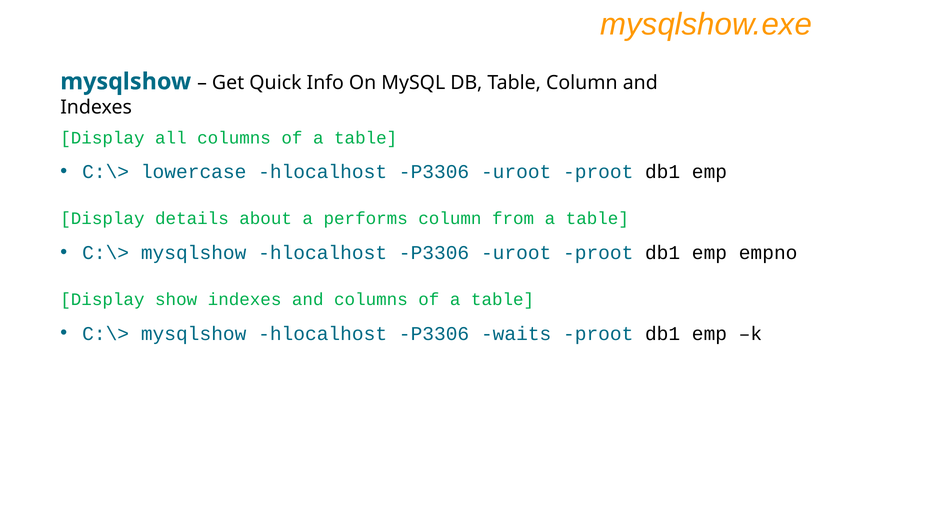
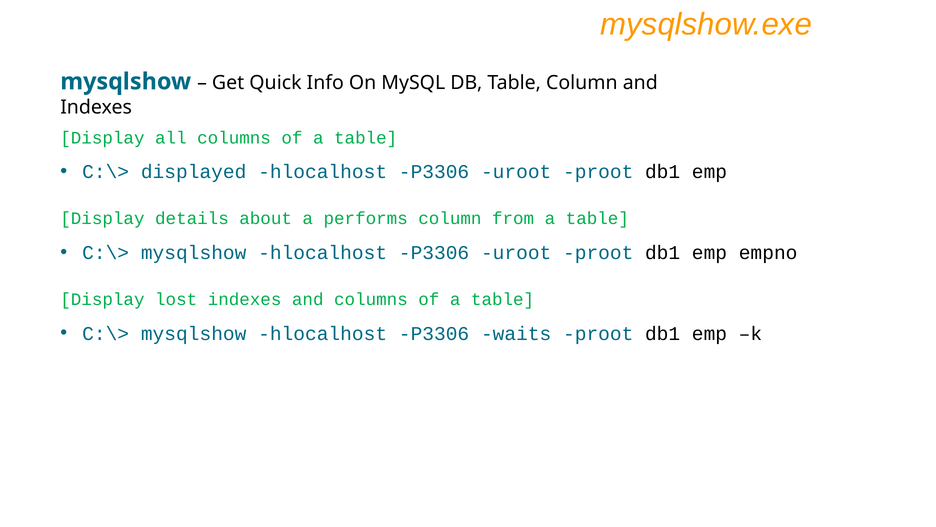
lowercase: lowercase -> displayed
show: show -> lost
